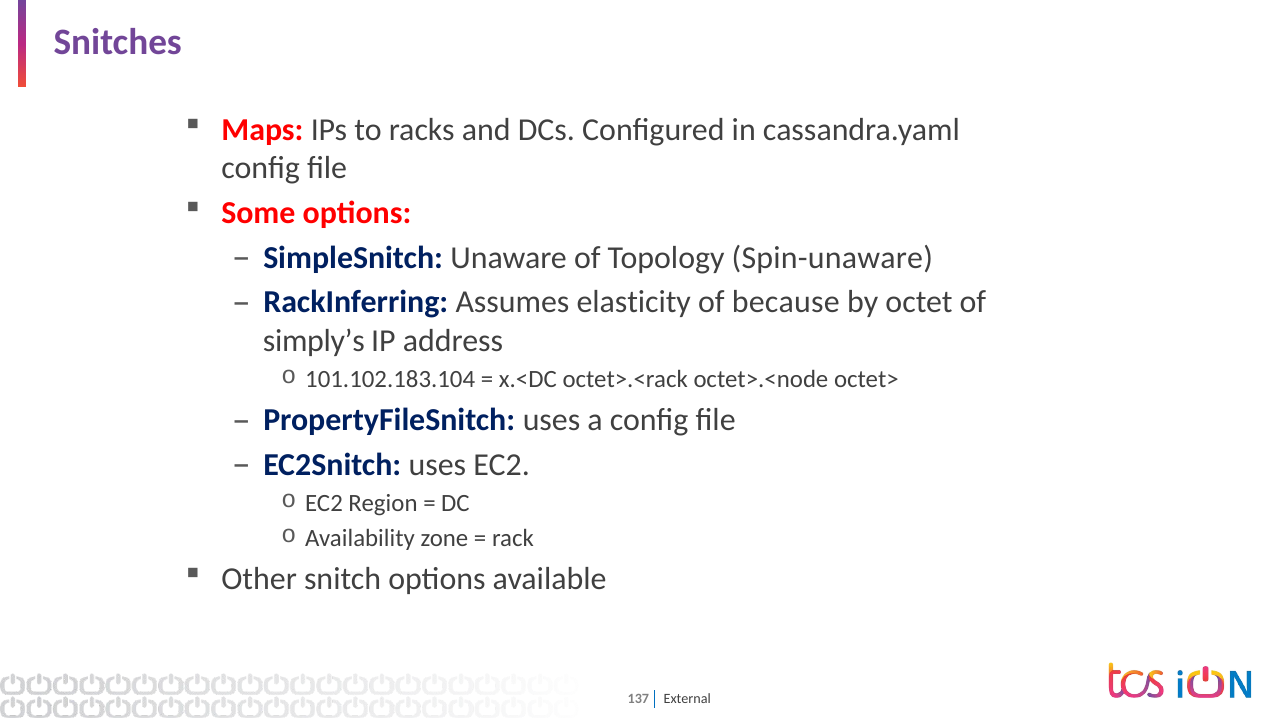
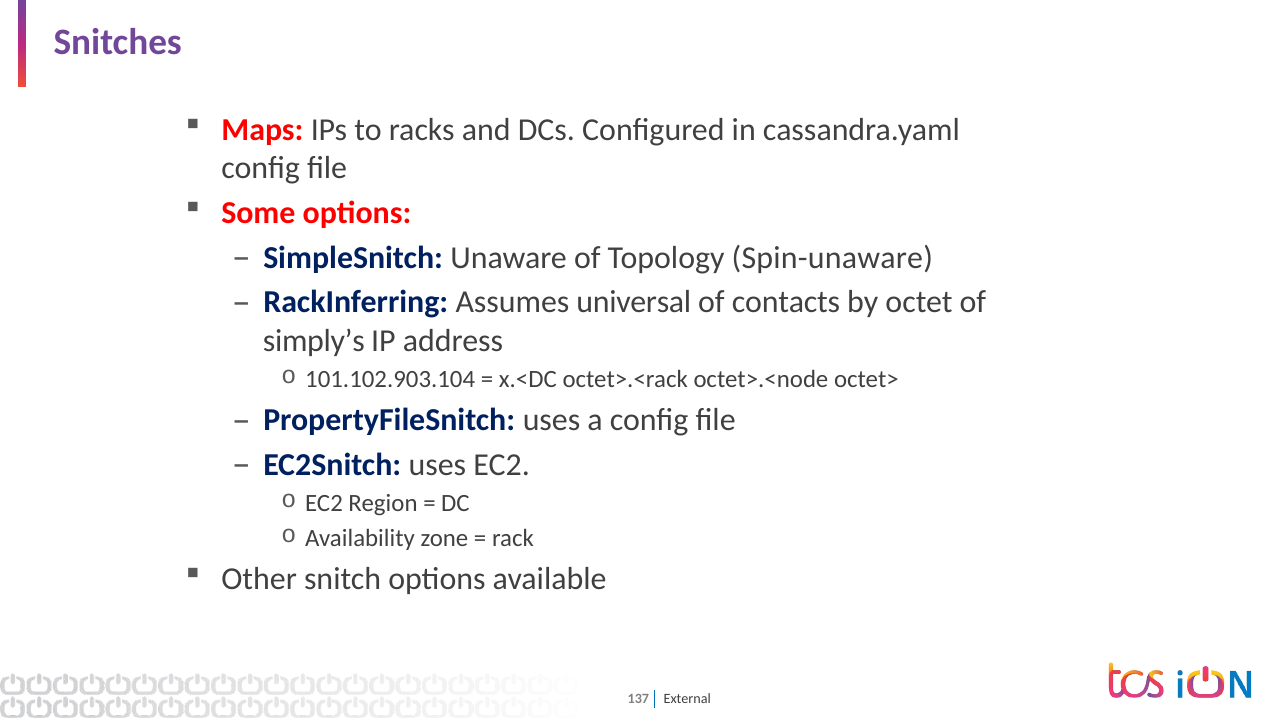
elasticity: elasticity -> universal
because: because -> contacts
101.102.183.104: 101.102.183.104 -> 101.102.903.104
